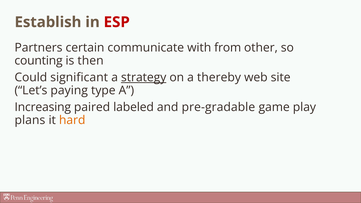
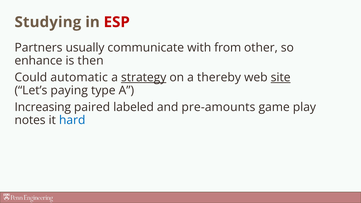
Establish: Establish -> Studying
certain: certain -> usually
counting: counting -> enhance
significant: significant -> automatic
site underline: none -> present
pre-gradable: pre-gradable -> pre-amounts
plans: plans -> notes
hard colour: orange -> blue
